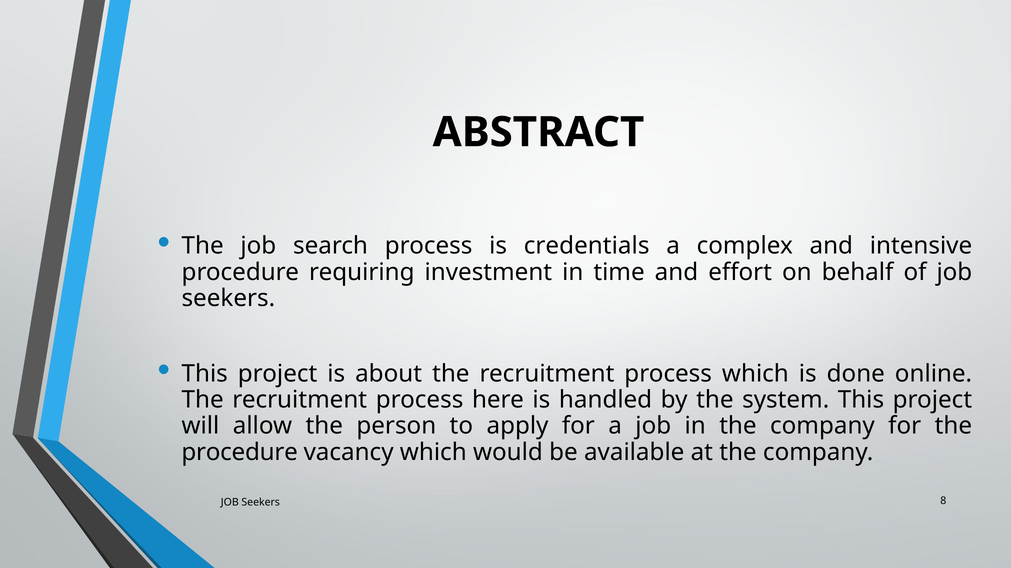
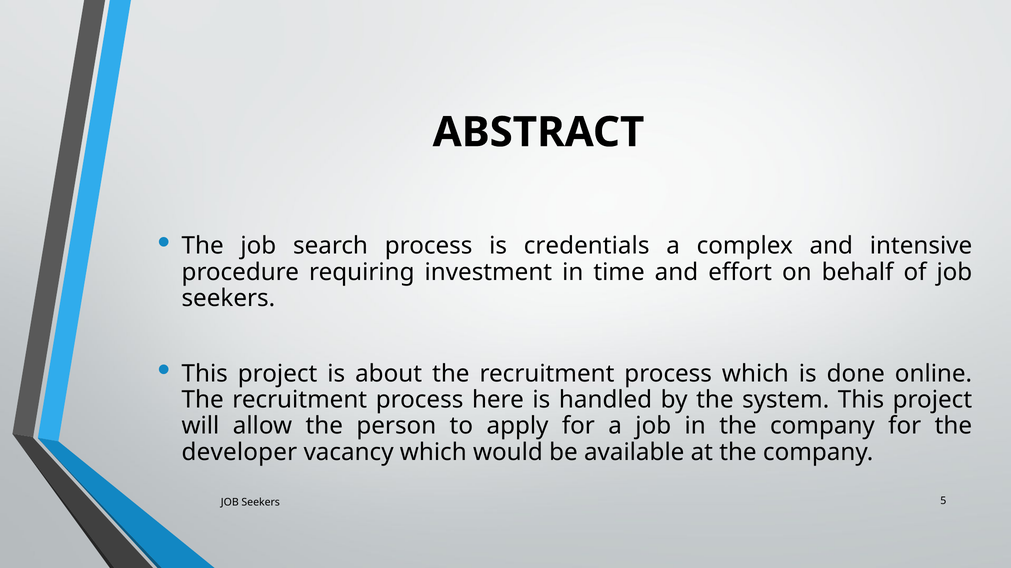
procedure at (240, 453): procedure -> developer
8: 8 -> 5
